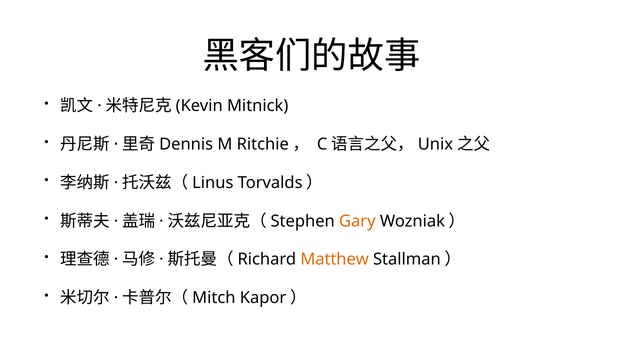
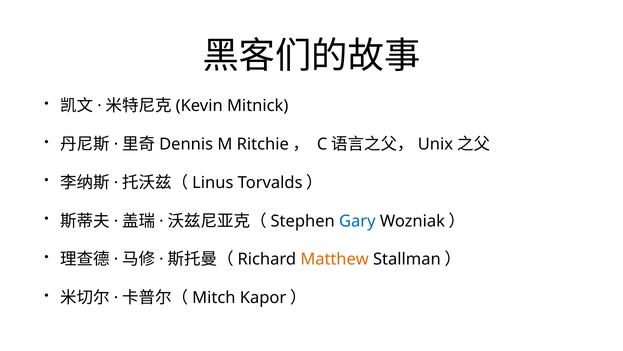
Gary colour: orange -> blue
